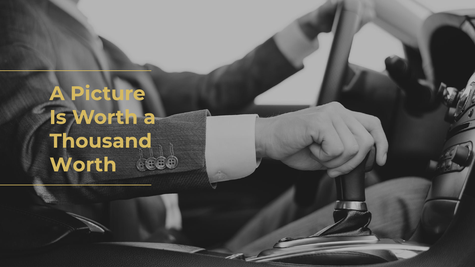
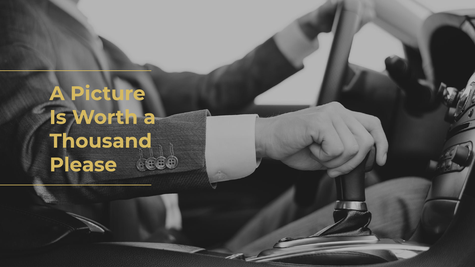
Worth at (83, 165): Worth -> Please
